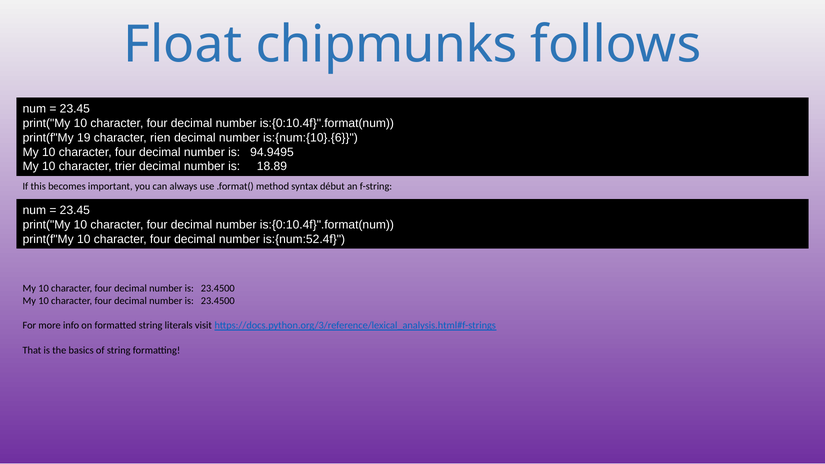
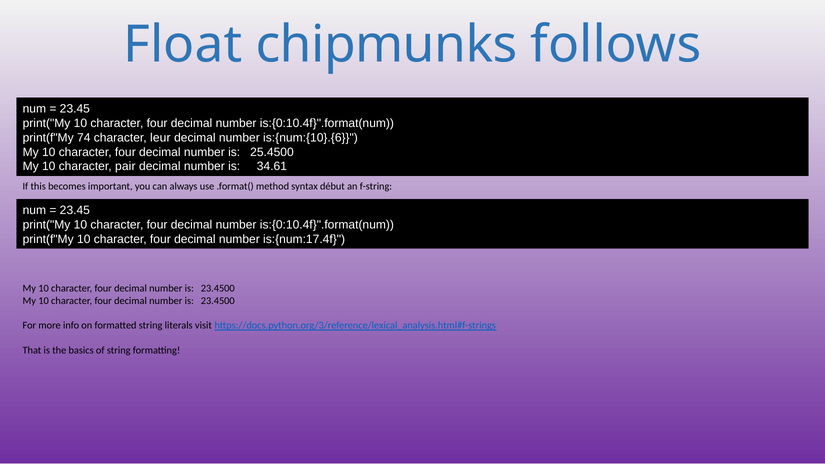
19: 19 -> 74
rien: rien -> leur
94.9495: 94.9495 -> 25.4500
trier: trier -> pair
18.89: 18.89 -> 34.61
is:{num:52.4f: is:{num:52.4f -> is:{num:17.4f
